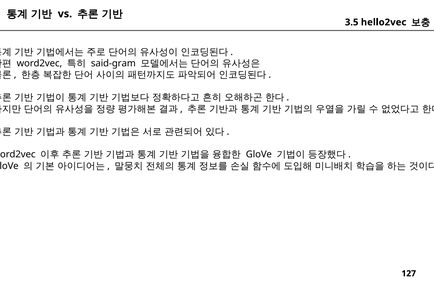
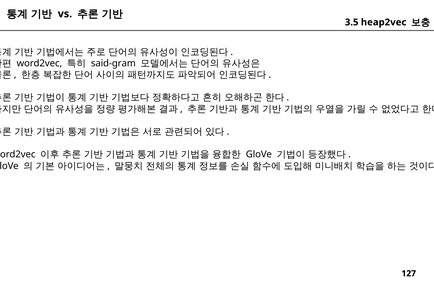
hello2vec: hello2vec -> heap2vec
